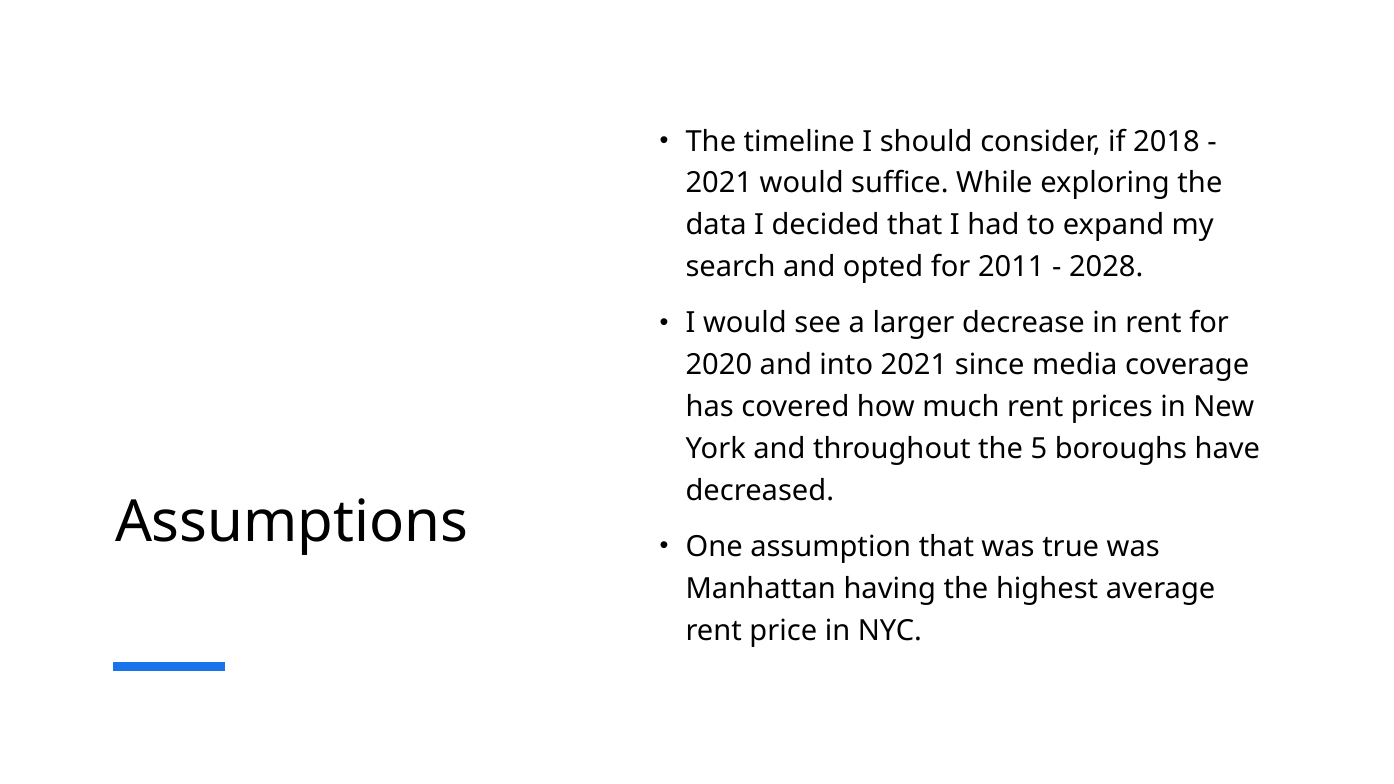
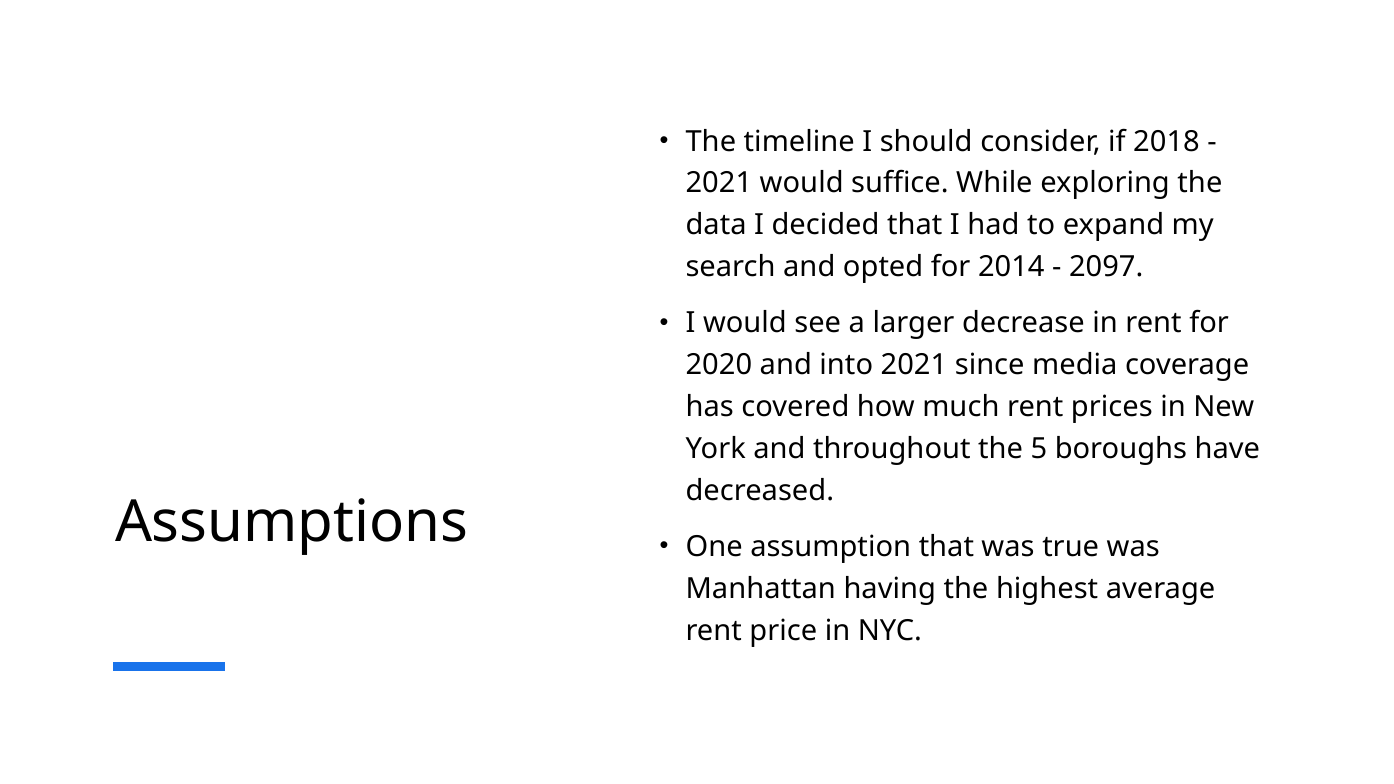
2011: 2011 -> 2014
2028: 2028 -> 2097
